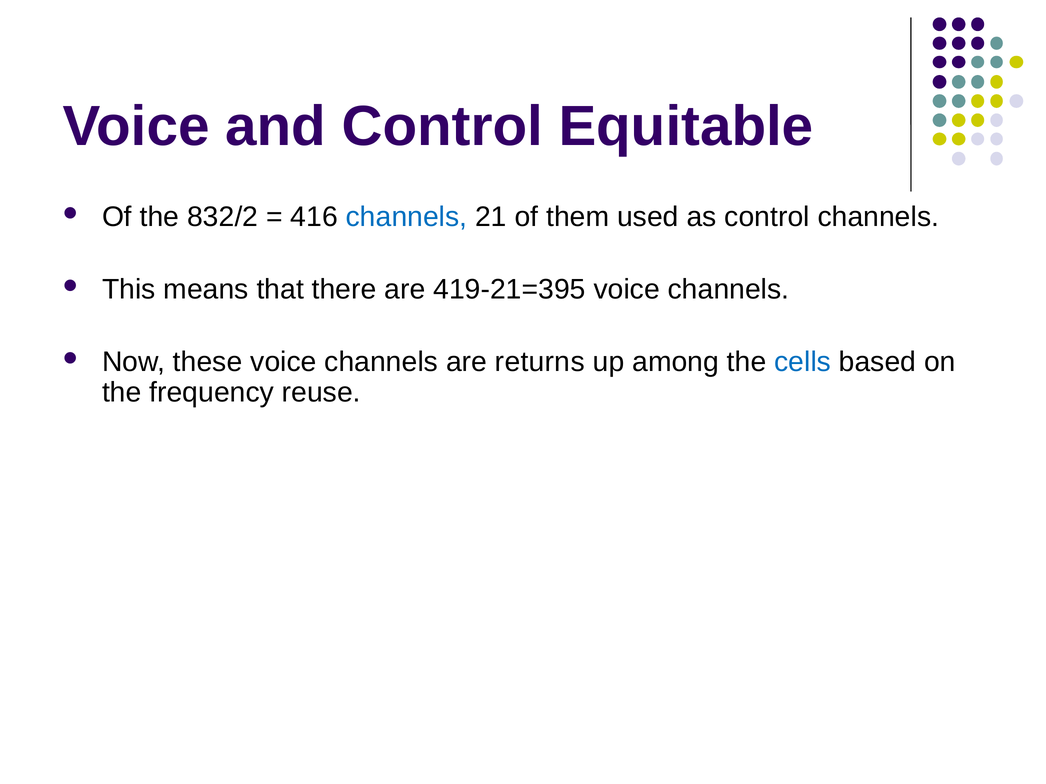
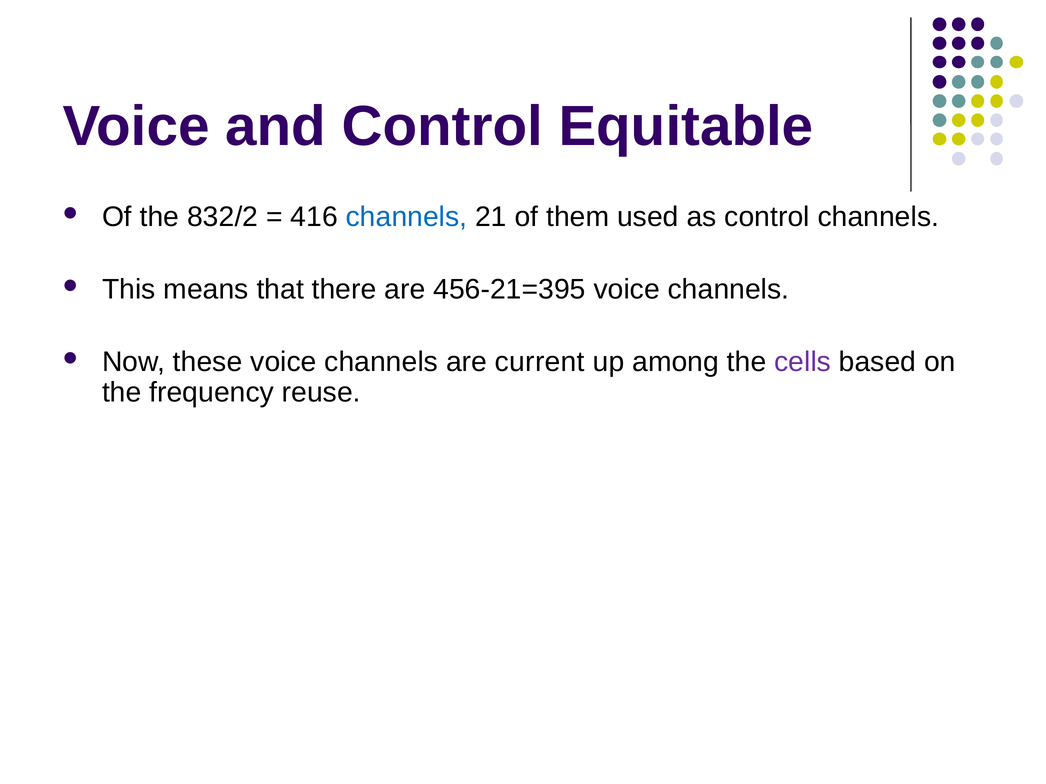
419-21=395: 419-21=395 -> 456-21=395
returns: returns -> current
cells colour: blue -> purple
